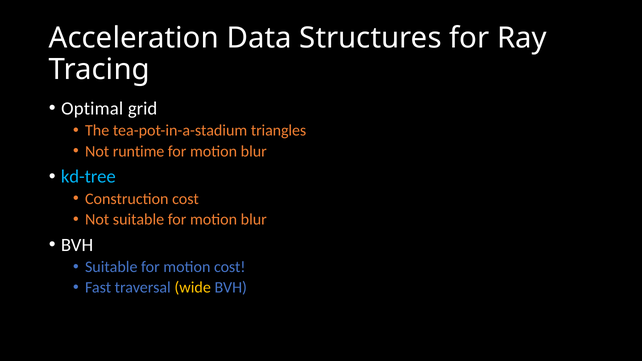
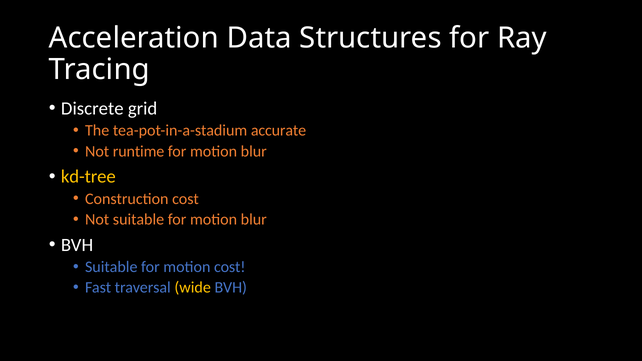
Optimal: Optimal -> Discrete
triangles: triangles -> accurate
kd-tree colour: light blue -> yellow
